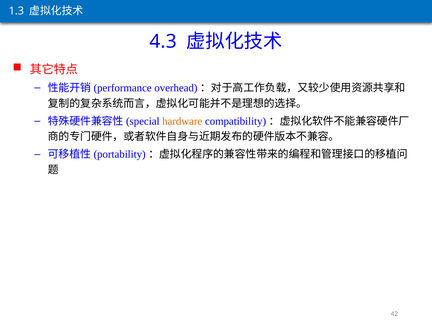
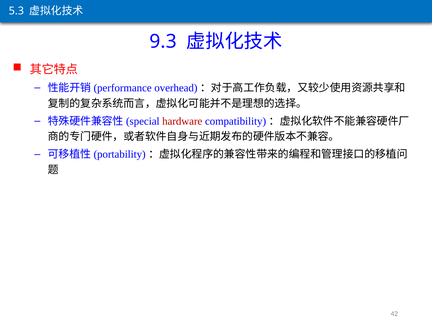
1.3: 1.3 -> 5.3
4.3: 4.3 -> 9.3
hardware colour: orange -> red
